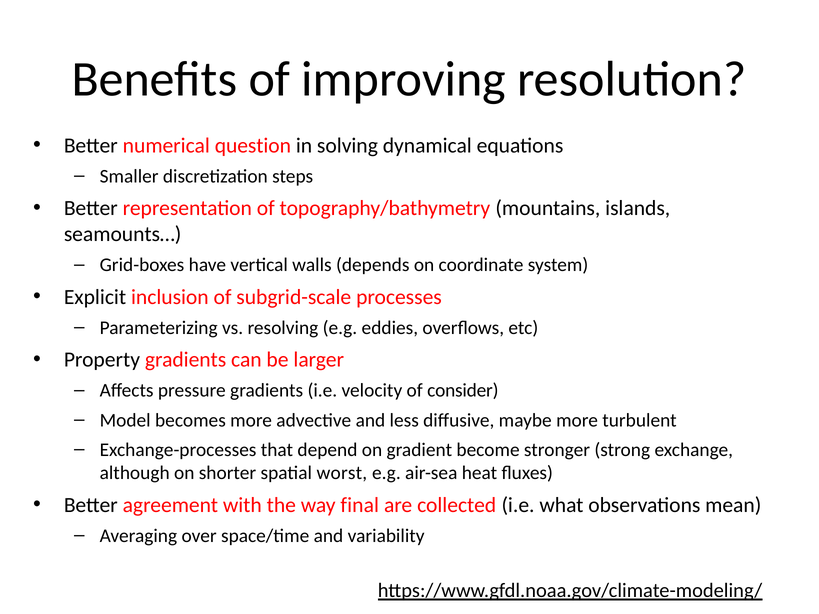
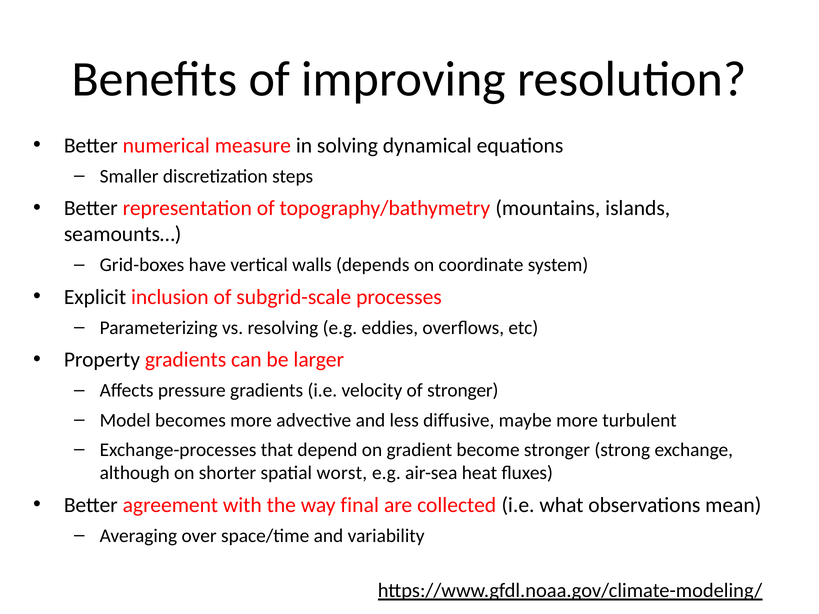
question: question -> measure
of consider: consider -> stronger
